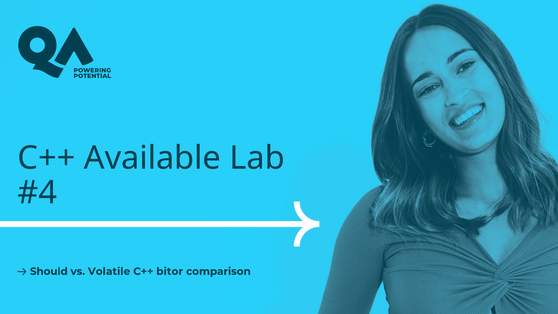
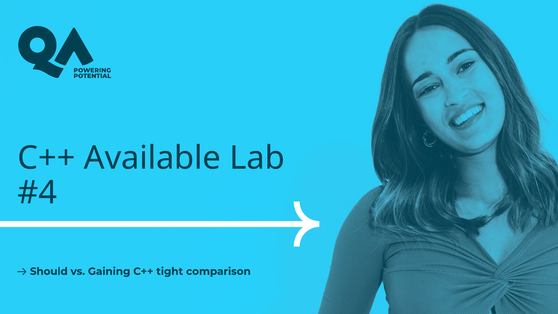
Volatile: Volatile -> Gaining
bitor: bitor -> tight
